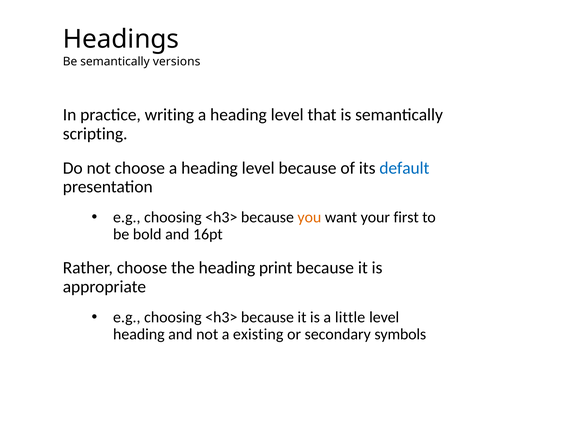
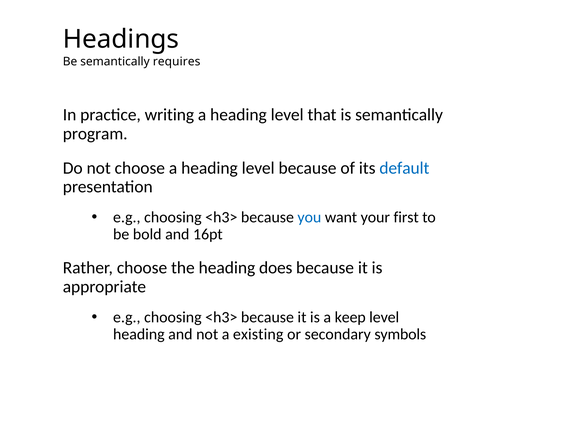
versions: versions -> requires
scripting: scripting -> program
you colour: orange -> blue
print: print -> does
little: little -> keep
